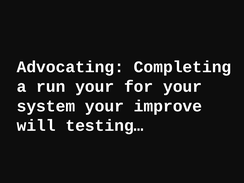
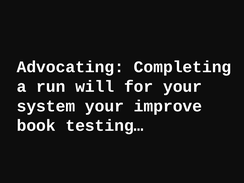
run your: your -> will
will: will -> book
